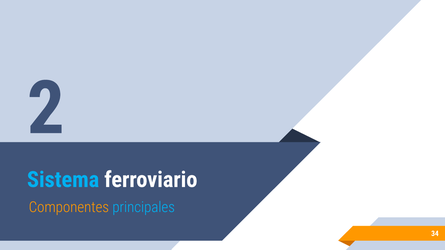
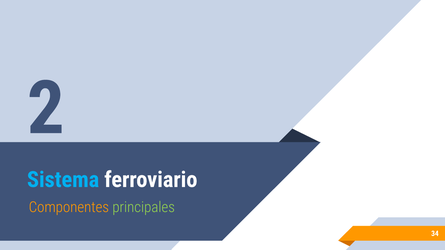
principales colour: light blue -> light green
